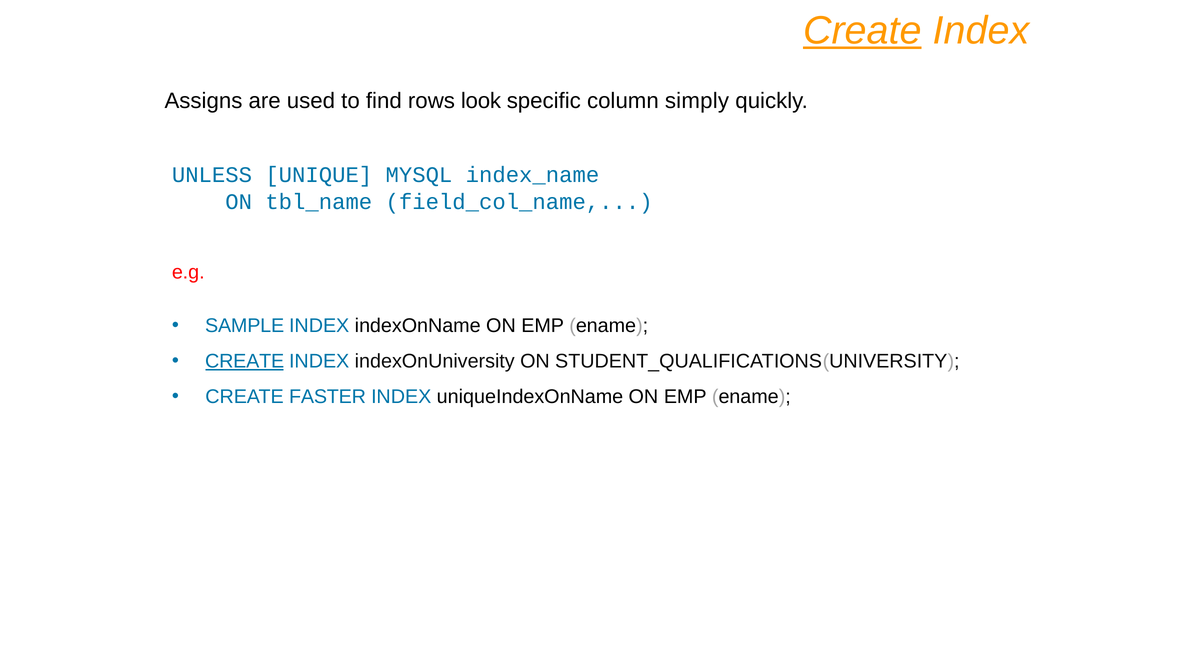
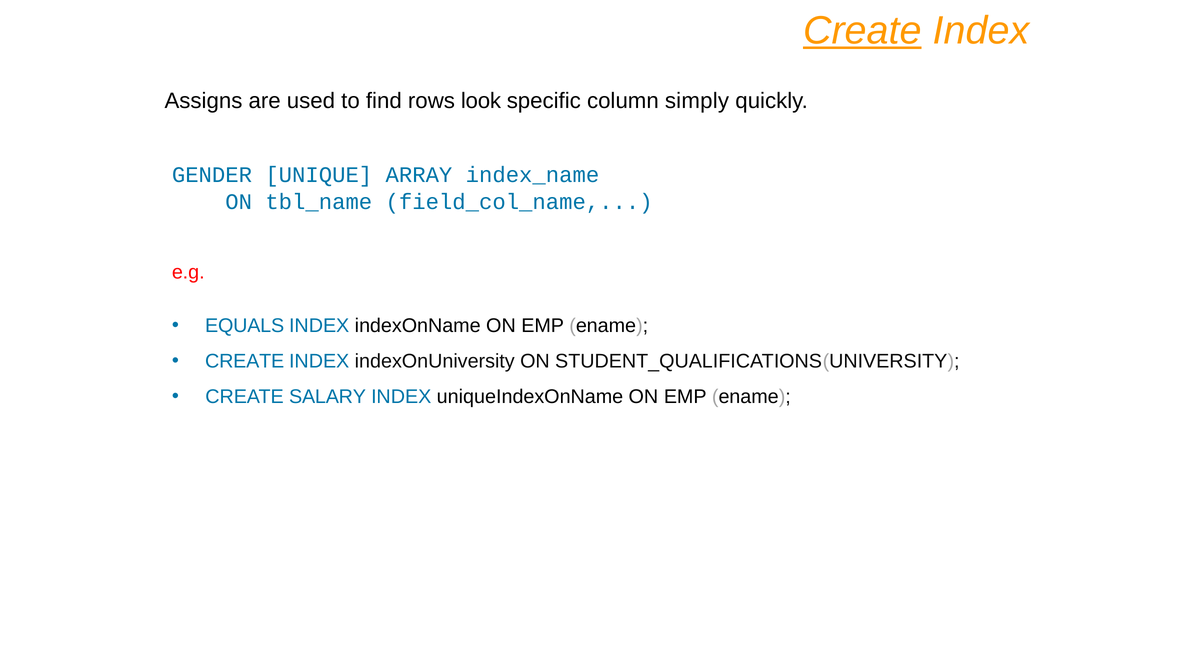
UNLESS: UNLESS -> GENDER
MYSQL: MYSQL -> ARRAY
SAMPLE: SAMPLE -> EQUALS
CREATE at (245, 361) underline: present -> none
FASTER: FASTER -> SALARY
